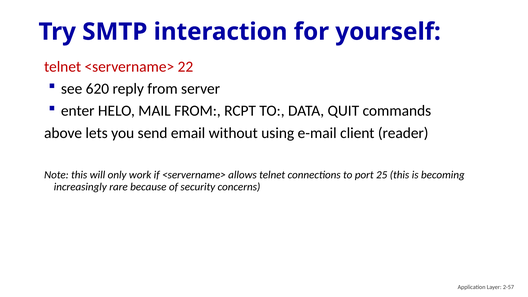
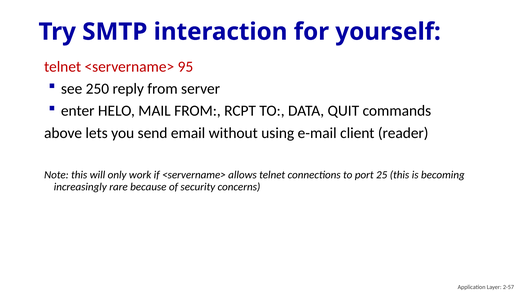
22: 22 -> 95
620: 620 -> 250
